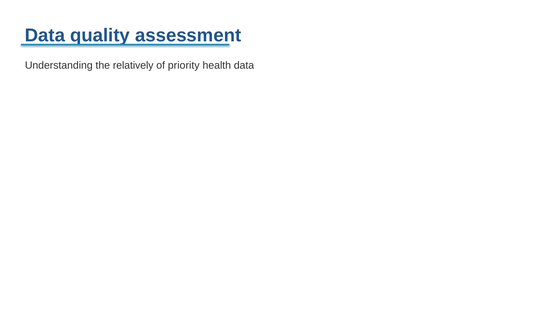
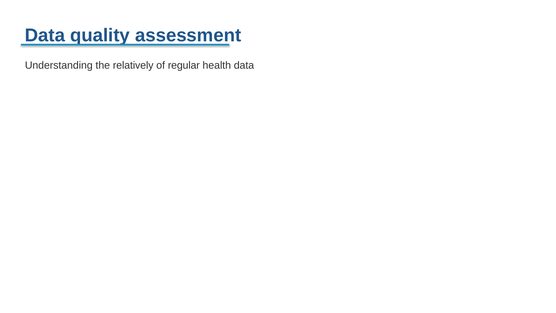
priority: priority -> regular
